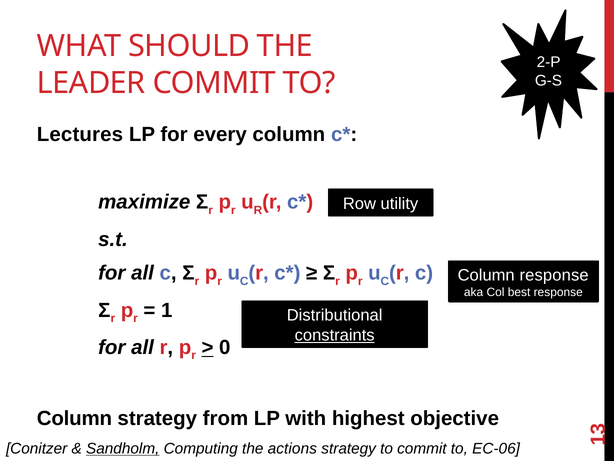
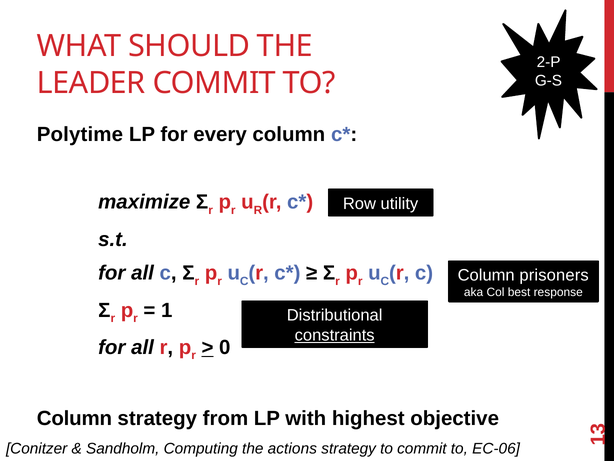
Lectures: Lectures -> Polytime
Column response: response -> prisoners
Sandholm underline: present -> none
